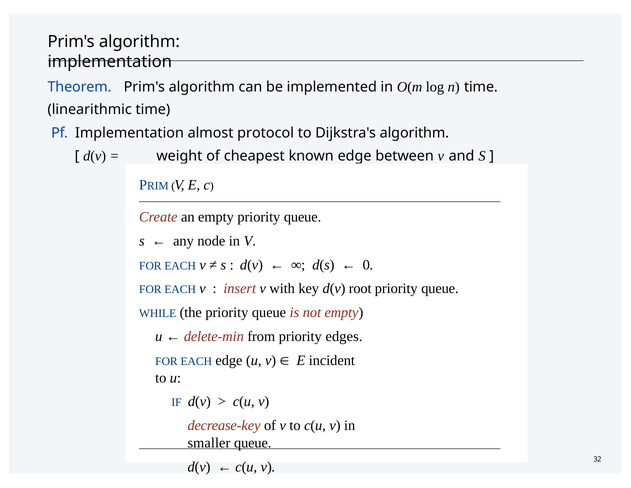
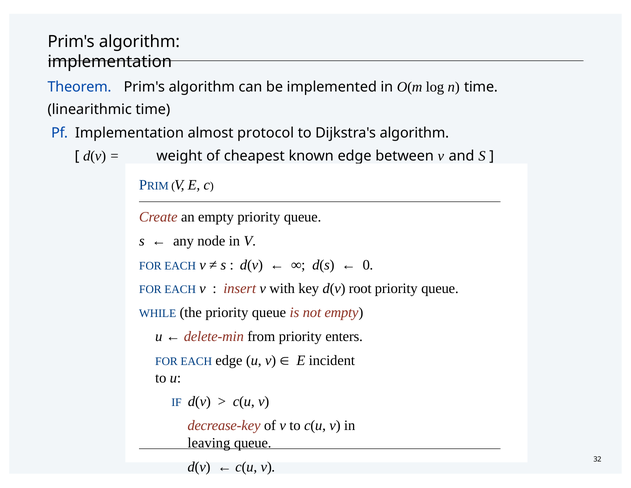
edges: edges -> enters
smaller: smaller -> leaving
